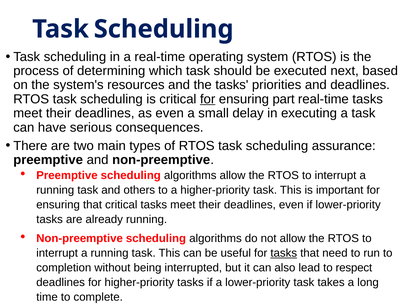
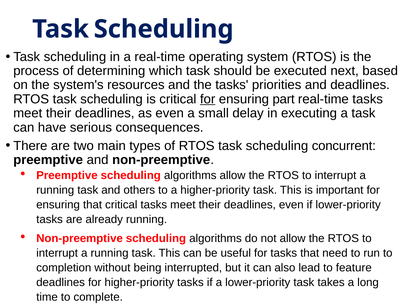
assurance: assurance -> concurrent
tasks at (284, 253) underline: present -> none
respect: respect -> feature
